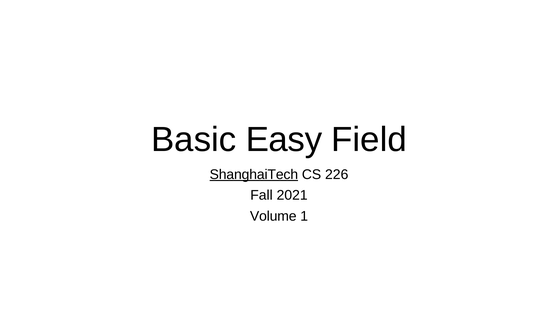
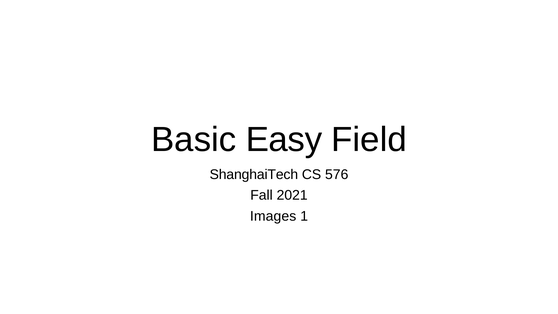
ShanghaiTech underline: present -> none
226: 226 -> 576
Volume: Volume -> Images
